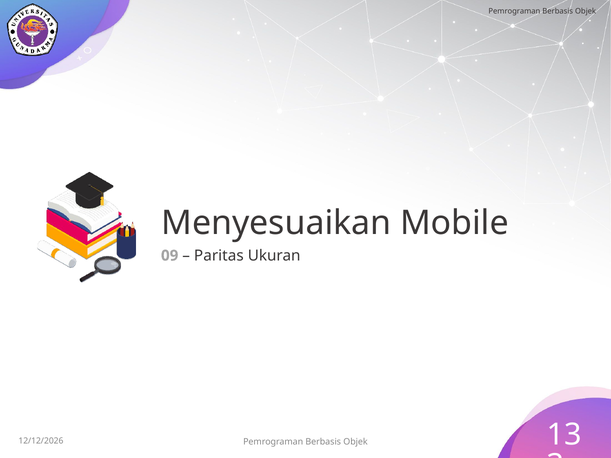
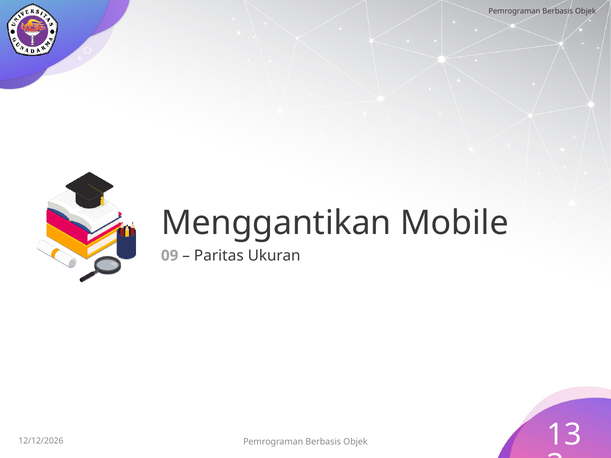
Menyesuaikan: Menyesuaikan -> Menggantikan
